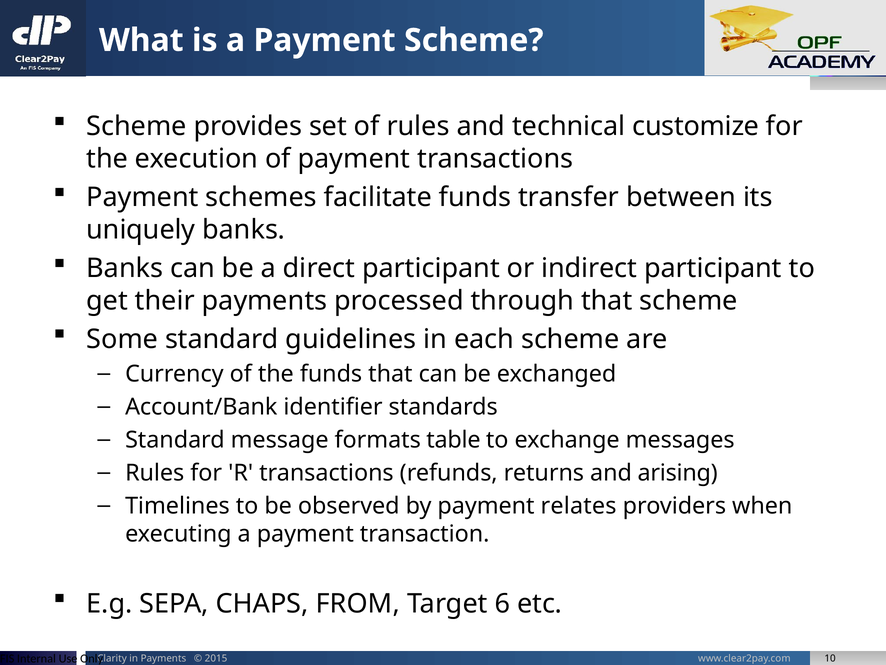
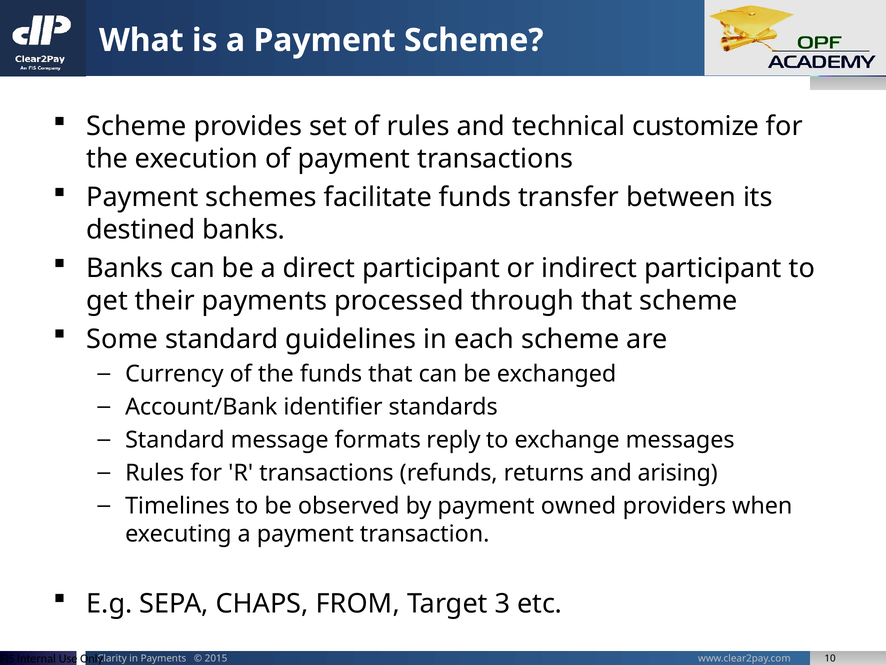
uniquely: uniquely -> destined
table: table -> reply
relates: relates -> owned
6: 6 -> 3
